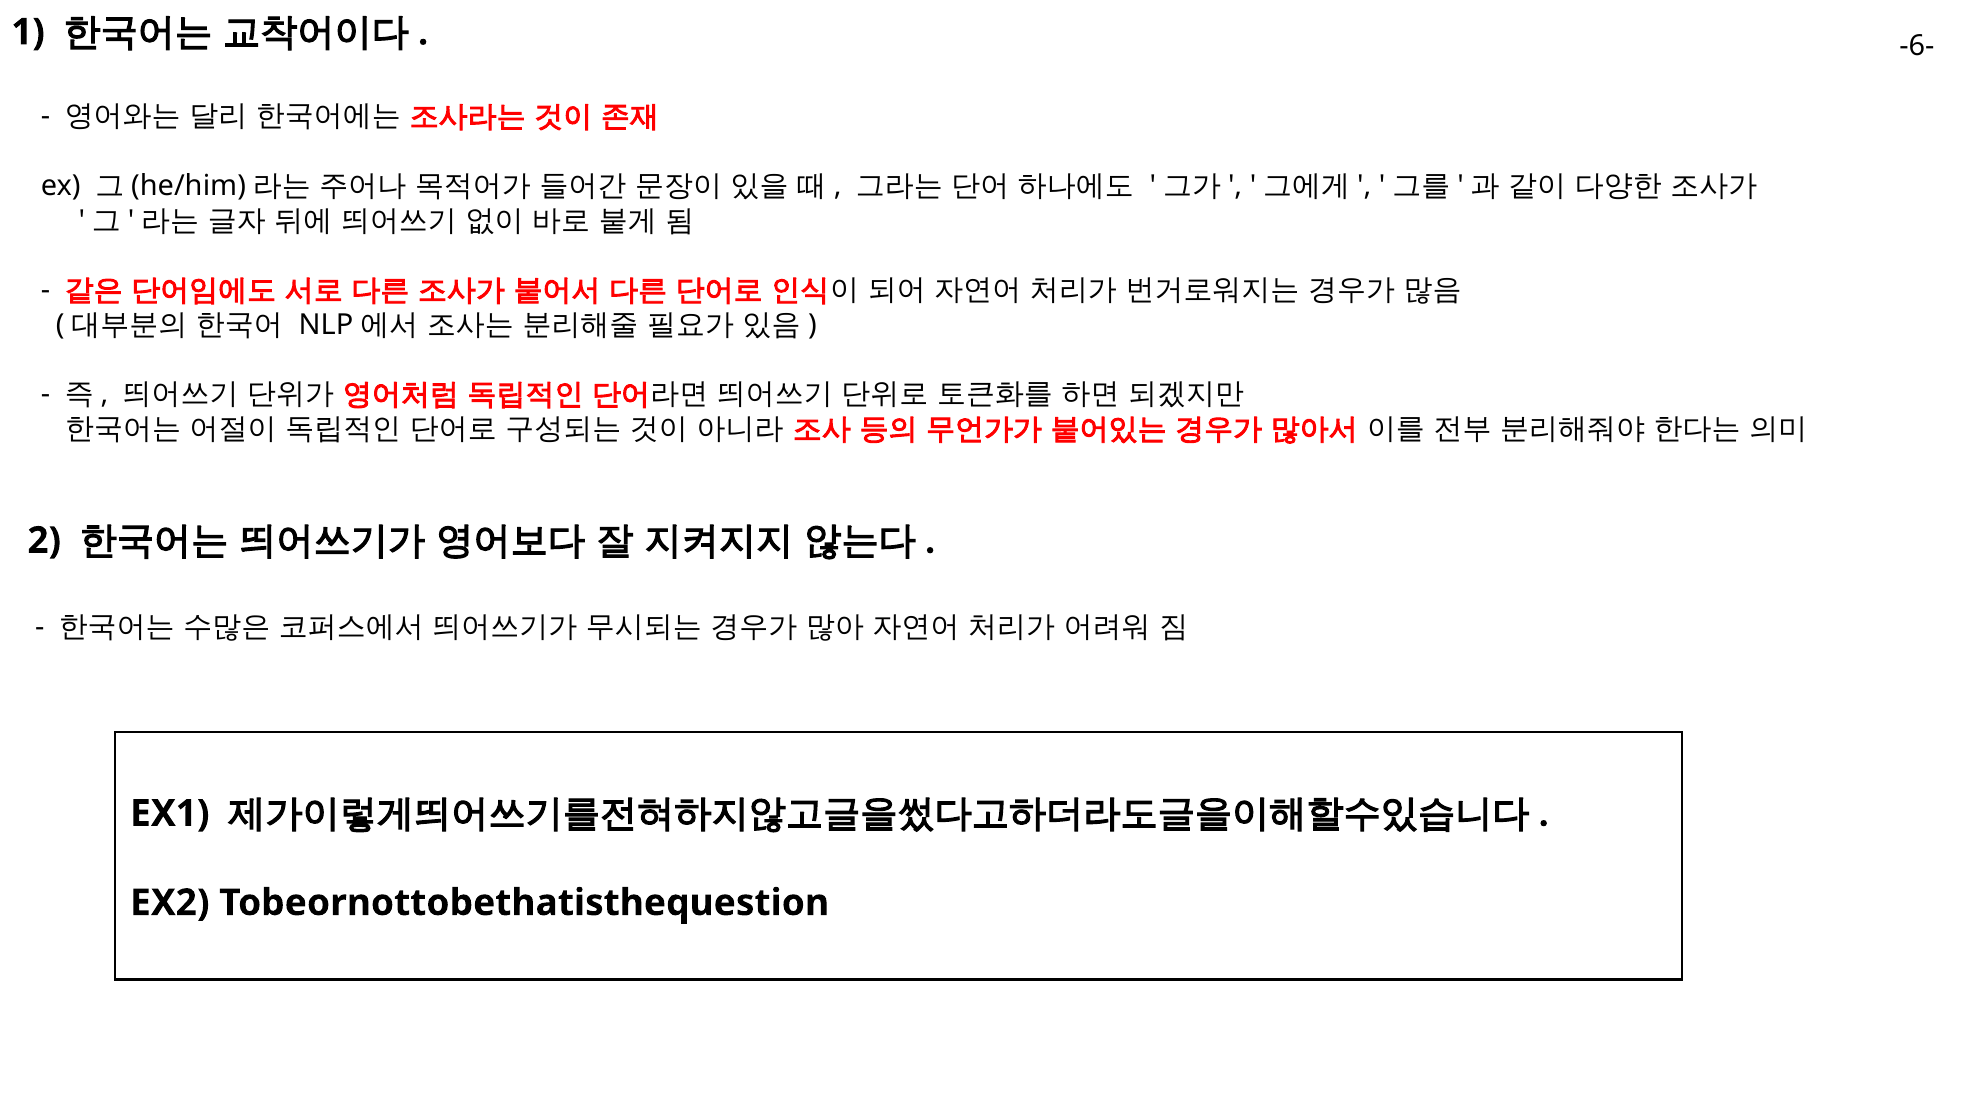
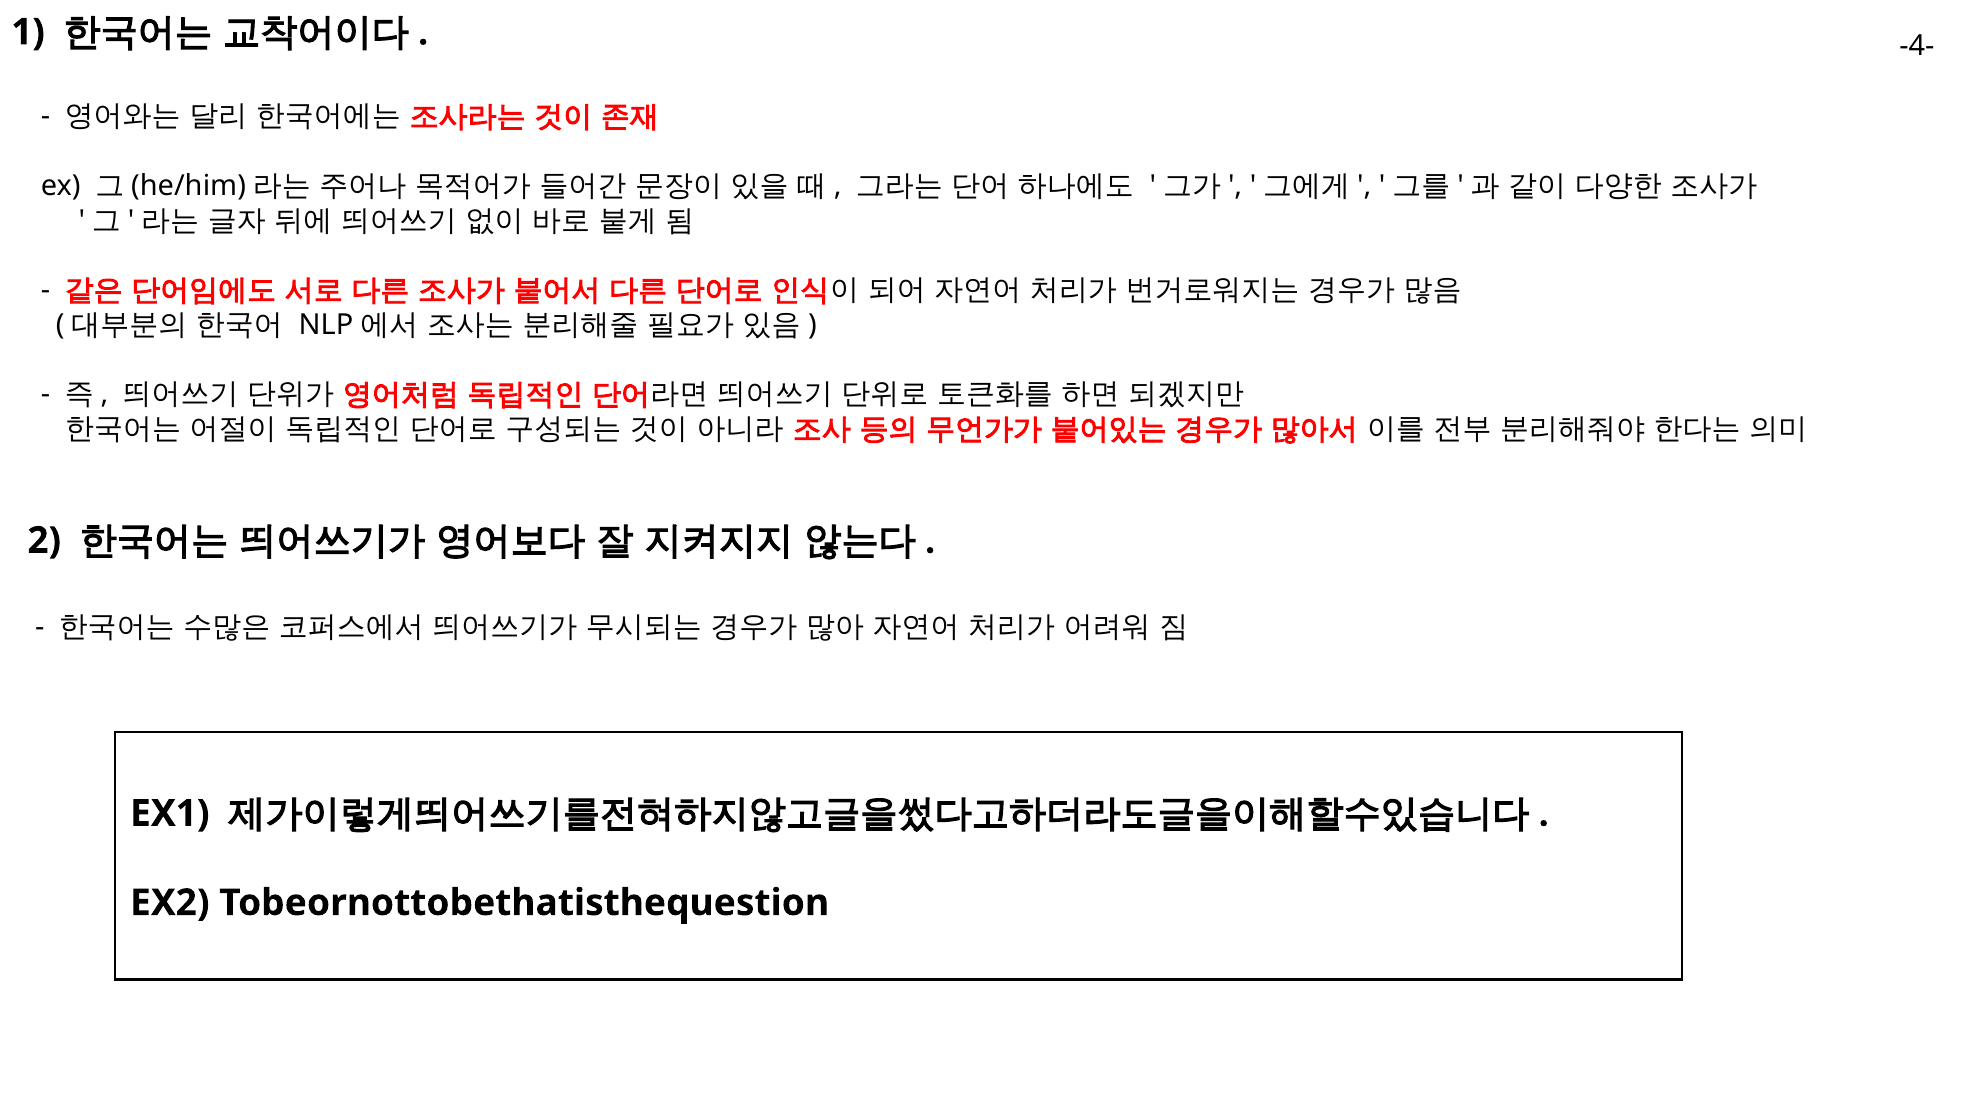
-6-: -6- -> -4-
